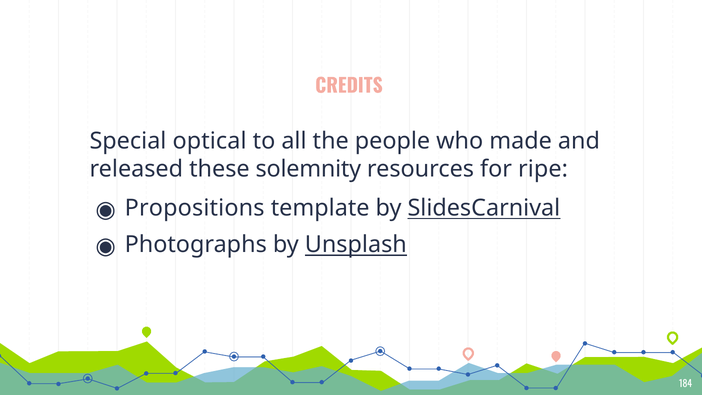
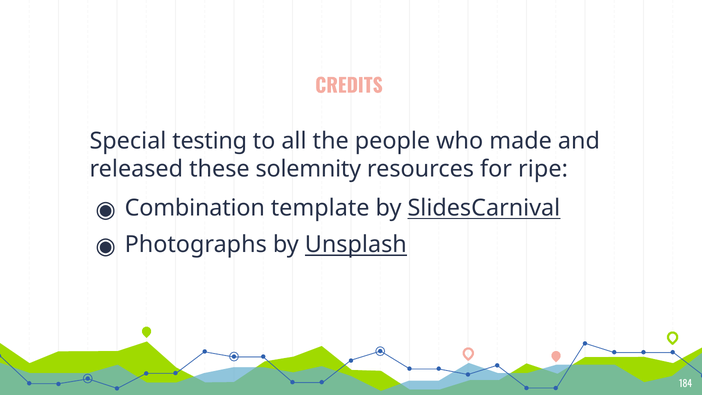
optical: optical -> testing
Propositions: Propositions -> Combination
